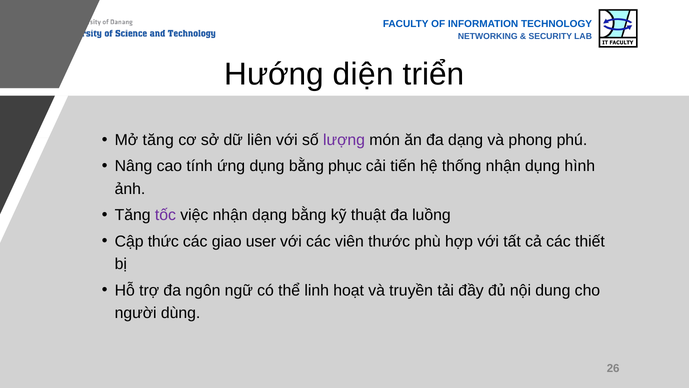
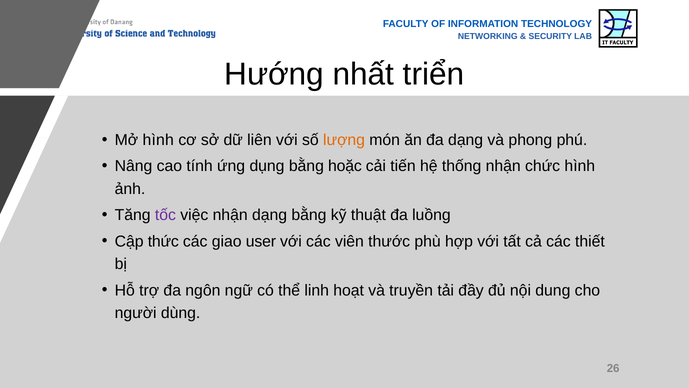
diện: diện -> nhất
Mở tăng: tăng -> hình
lượng colour: purple -> orange
phục: phục -> hoặc
nhận dụng: dụng -> chức
